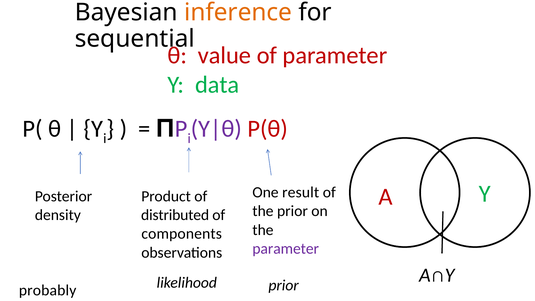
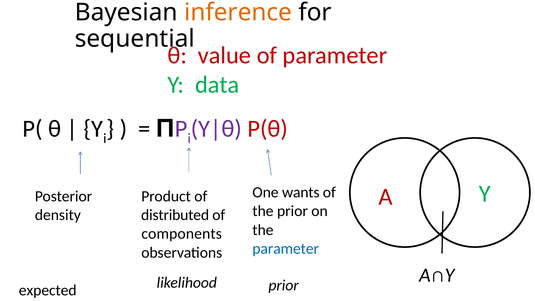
result: result -> wants
parameter at (286, 249) colour: purple -> blue
probably: probably -> expected
